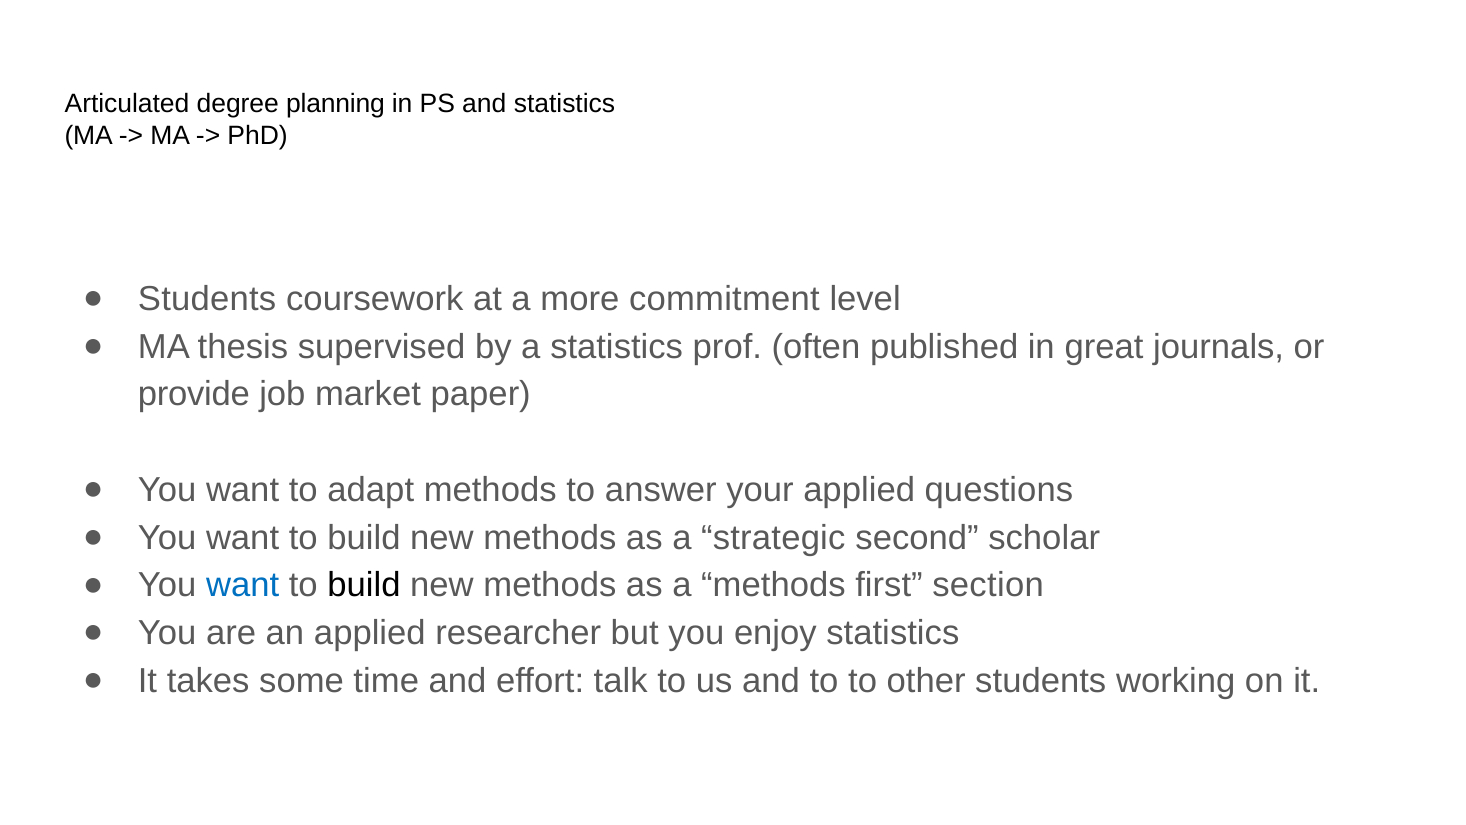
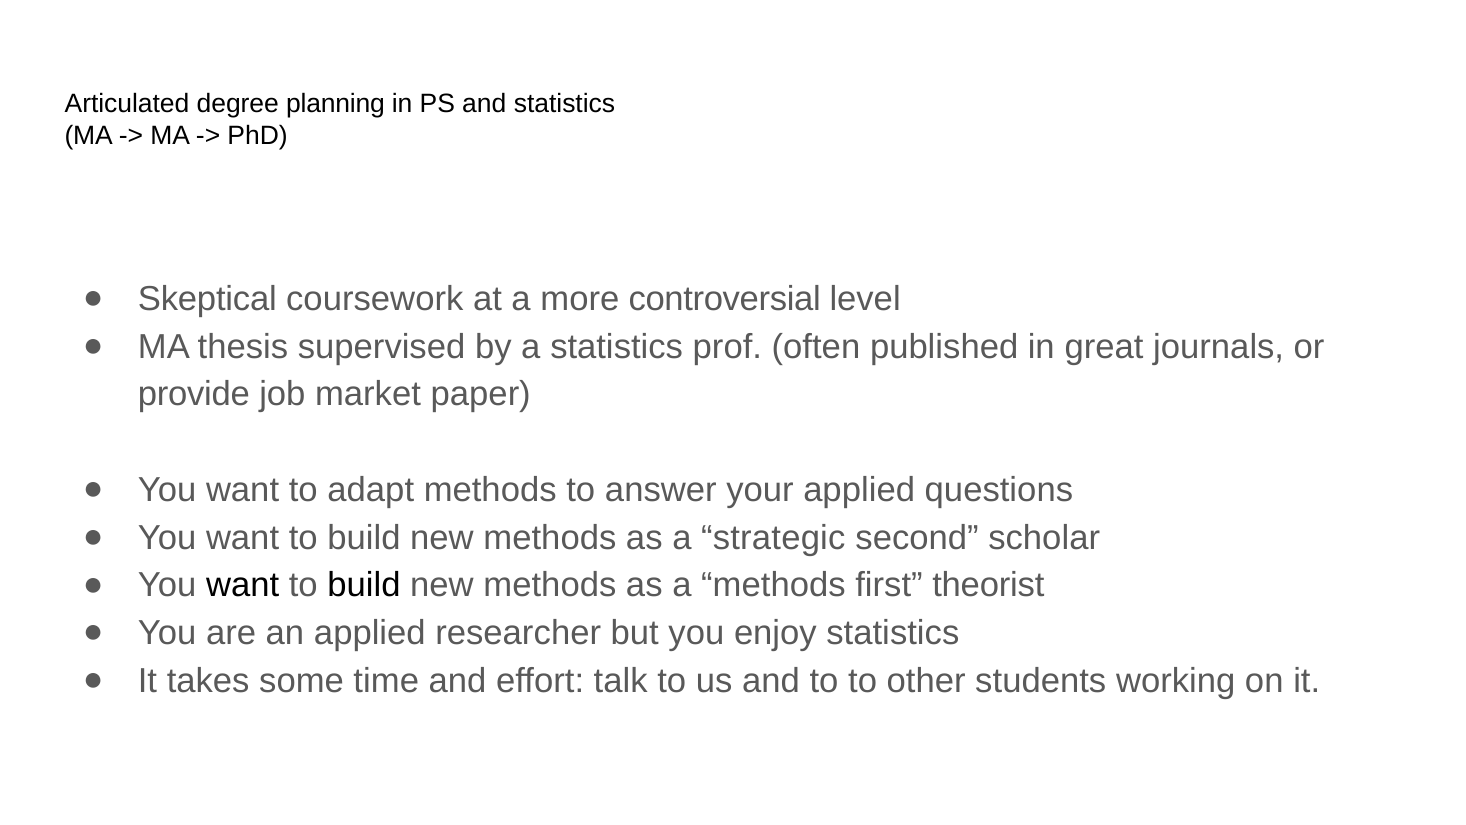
Students at (207, 299): Students -> Skeptical
commitment: commitment -> controversial
want at (243, 585) colour: blue -> black
section: section -> theorist
